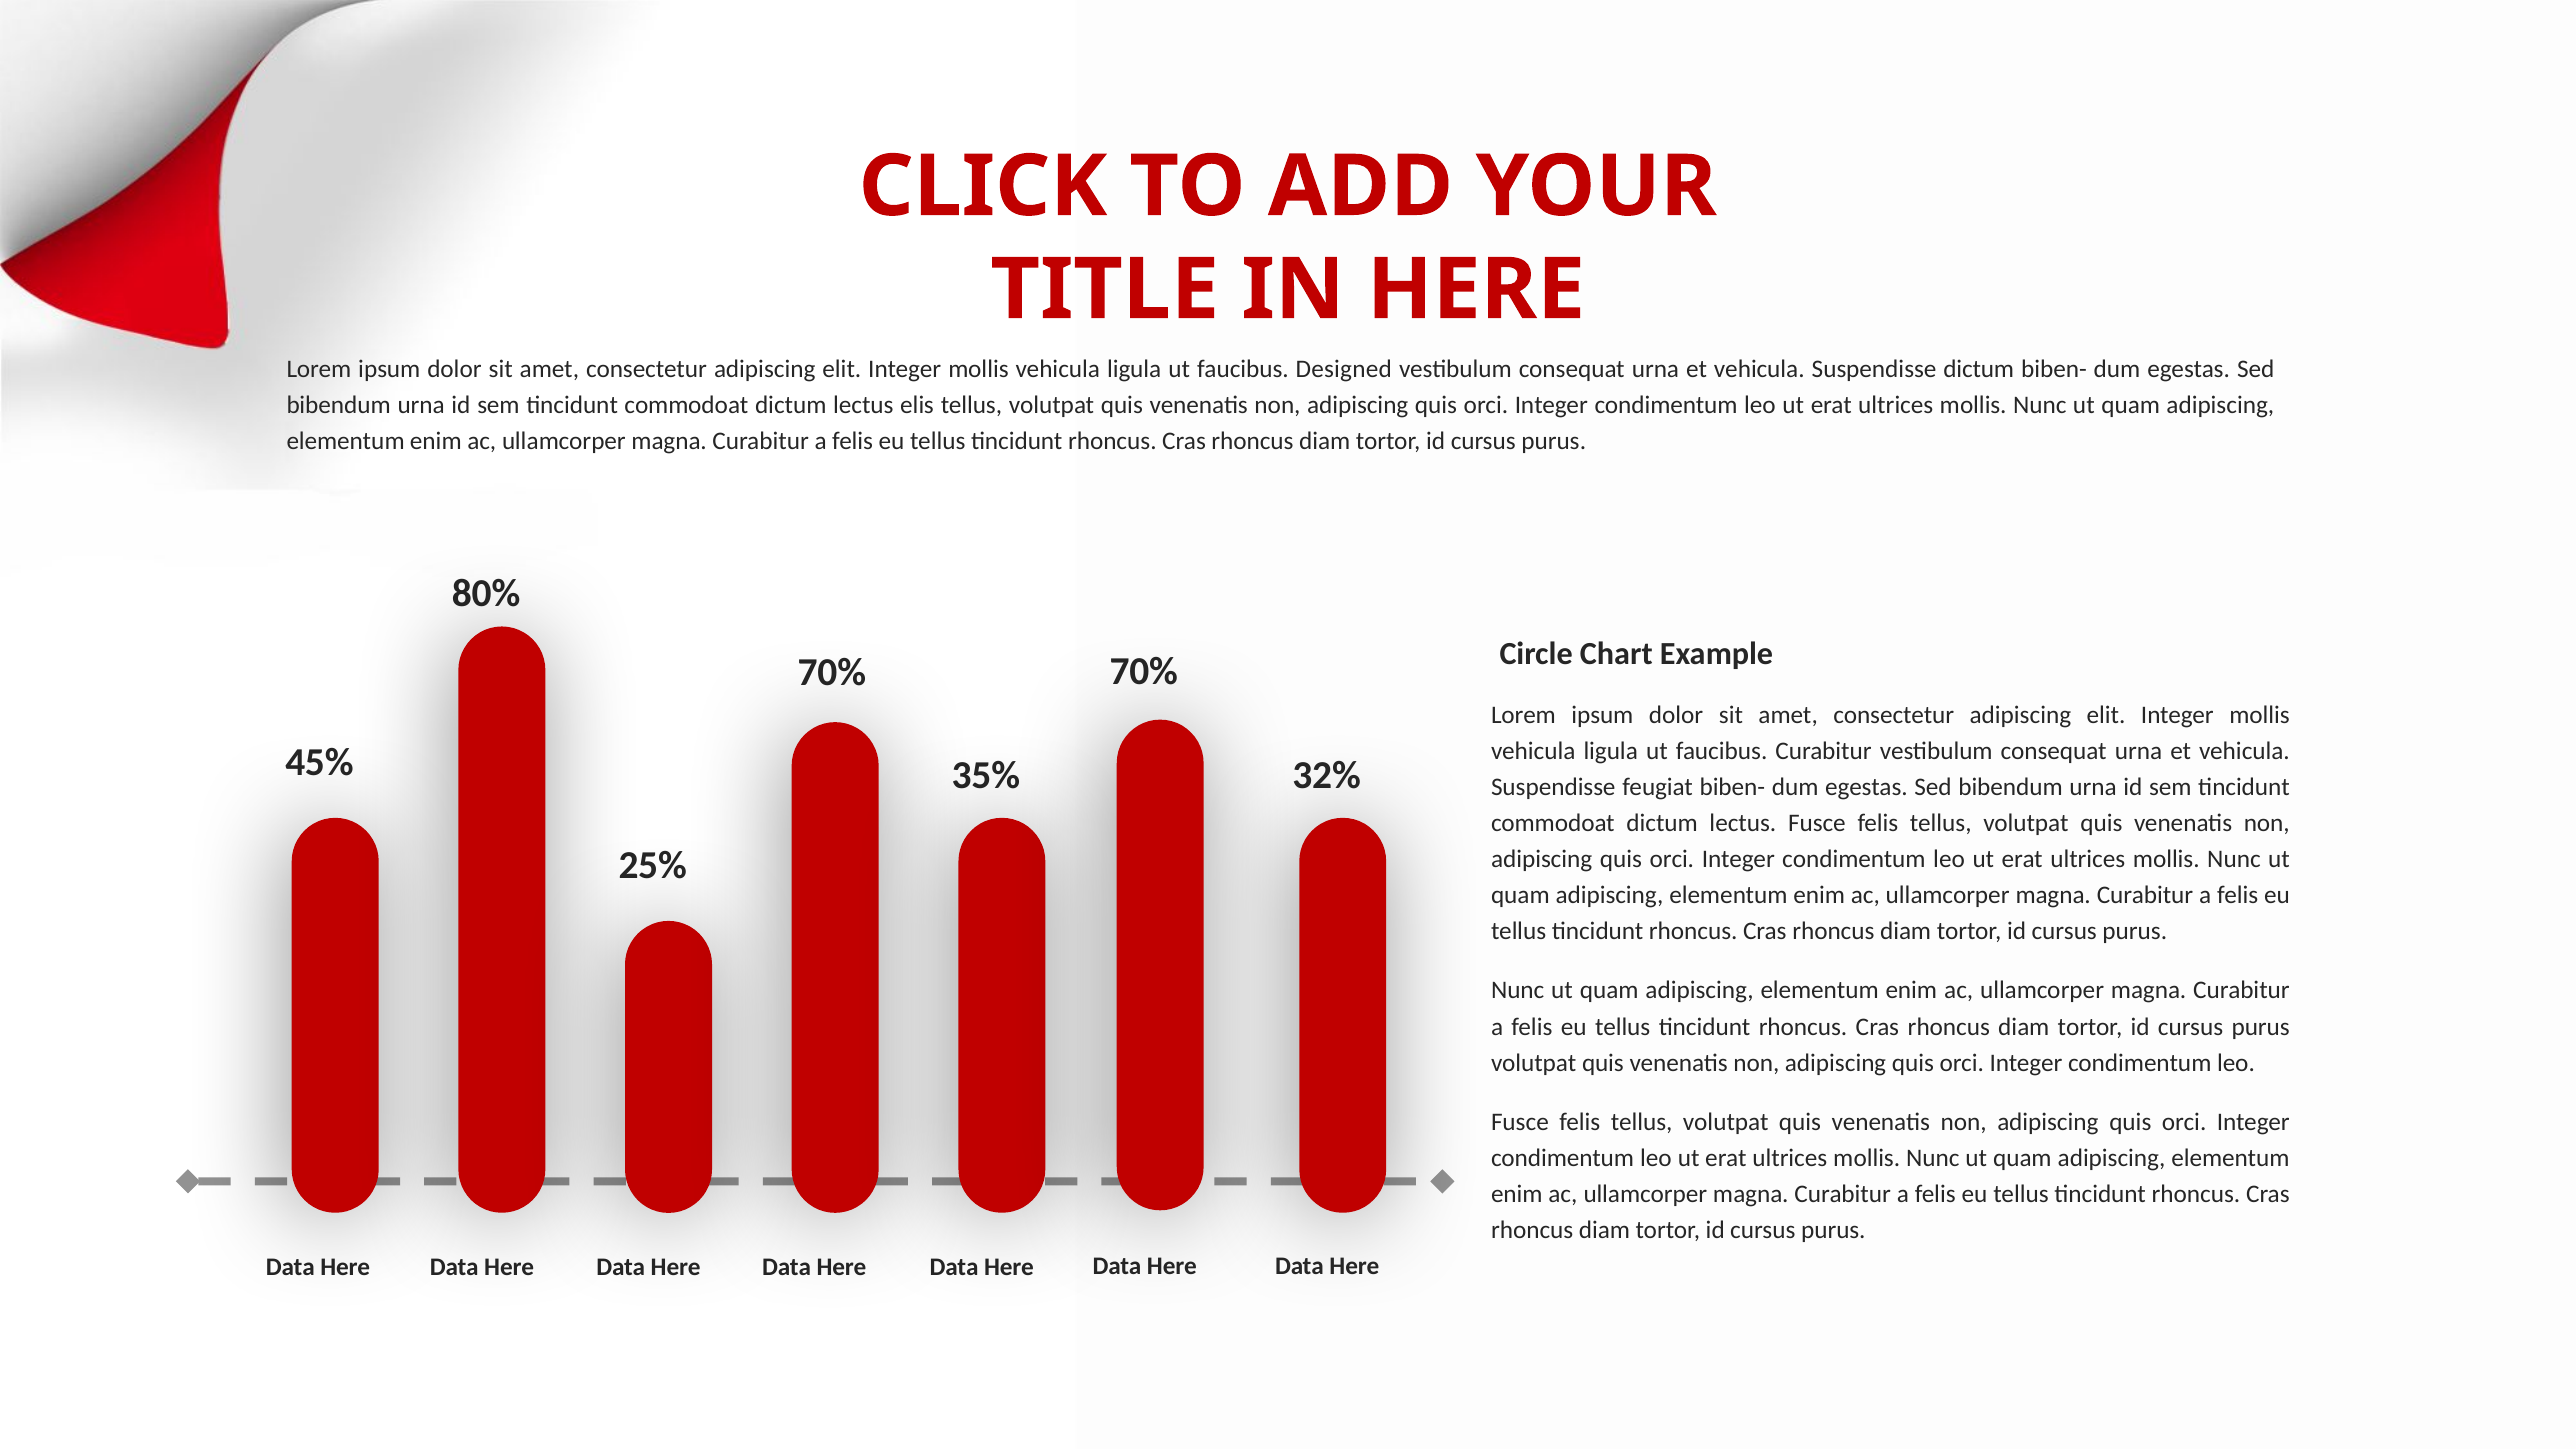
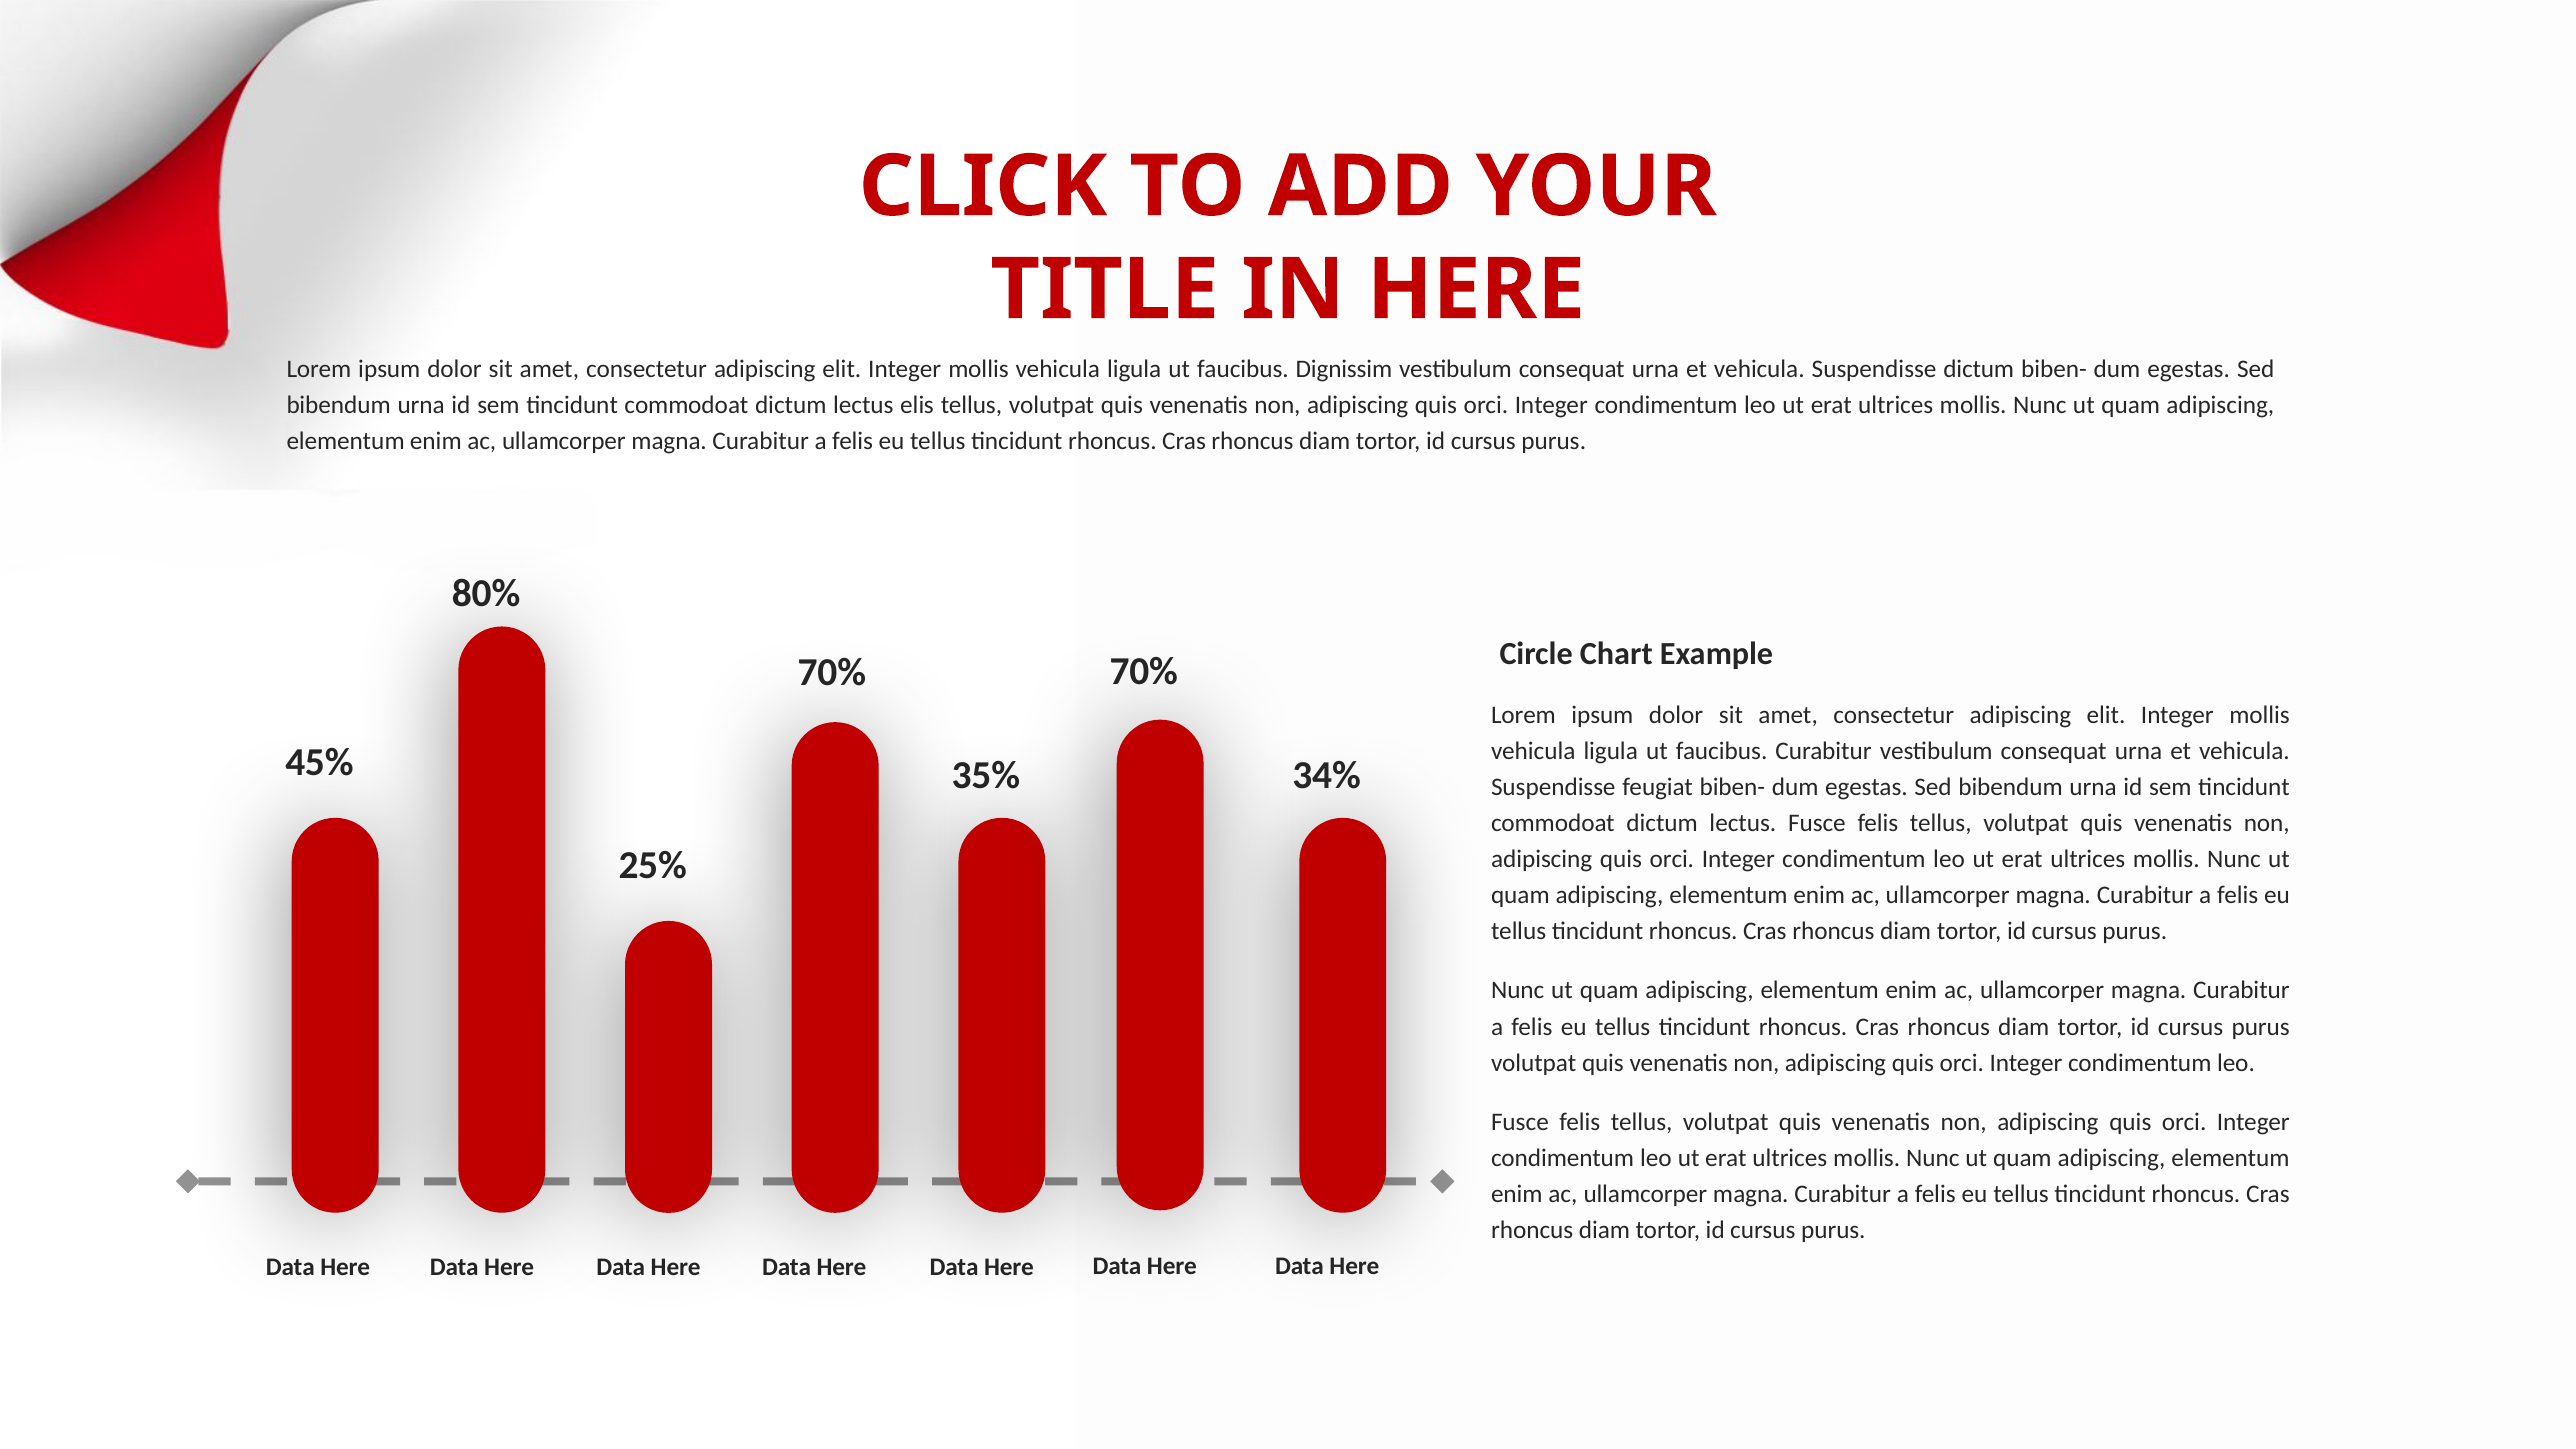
Designed: Designed -> Dignissim
32%: 32% -> 34%
